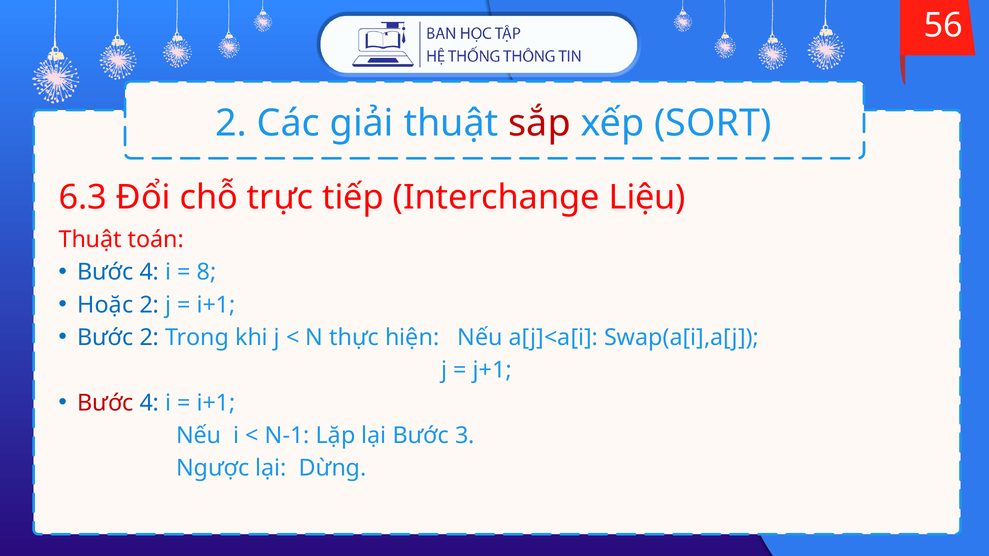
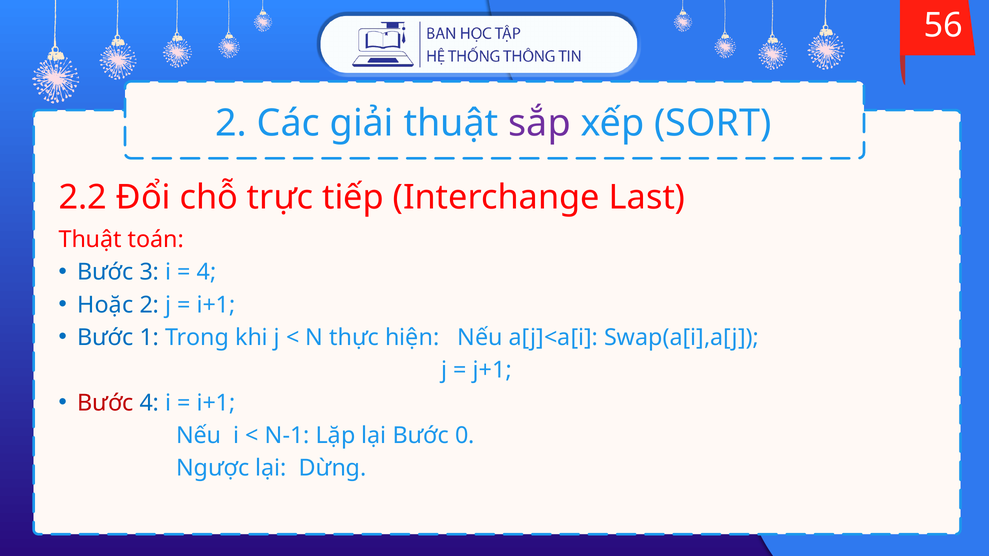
sắp colour: red -> purple
6.3: 6.3 -> 2.2
Liệu: Liệu -> Last
4 at (149, 272): 4 -> 3
8 at (206, 272): 8 -> 4
Bước 2: 2 -> 1
3: 3 -> 0
